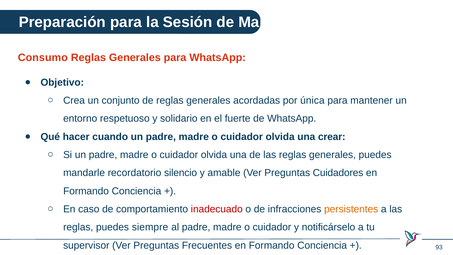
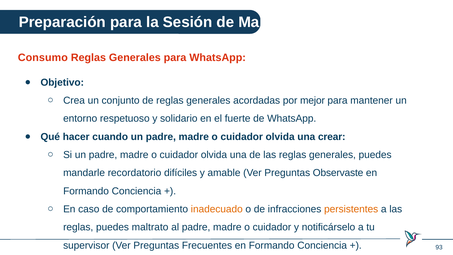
única: única -> mejor
silencio: silencio -> difíciles
Cuidadores: Cuidadores -> Observaste
inadecuado colour: red -> orange
siempre: siempre -> maltrato
